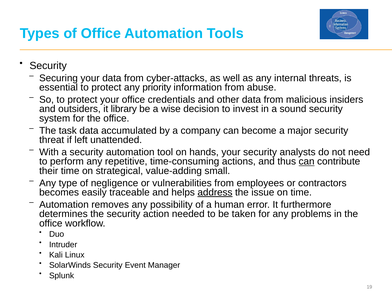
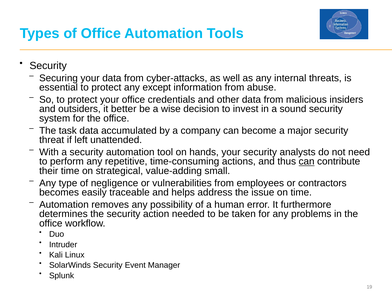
priority: priority -> except
library: library -> better
address underline: present -> none
